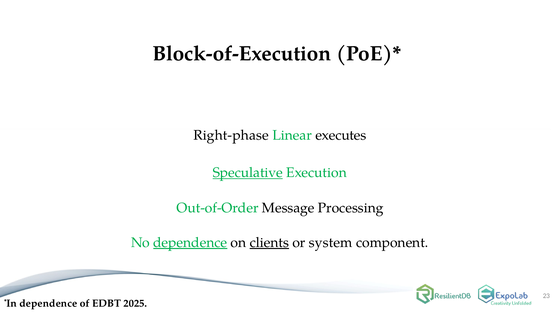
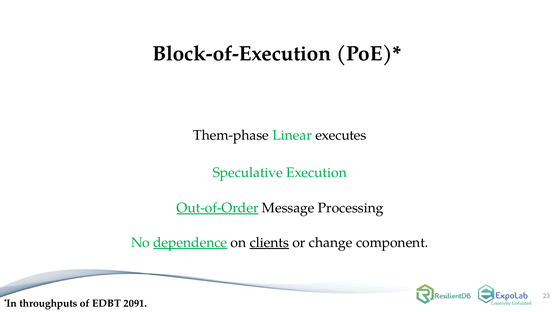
Right-phase: Right-phase -> Them-phase
Speculative underline: present -> none
Out-of-Order underline: none -> present
system: system -> change
dependence at (48, 303): dependence -> throughputs
2025: 2025 -> 2091
